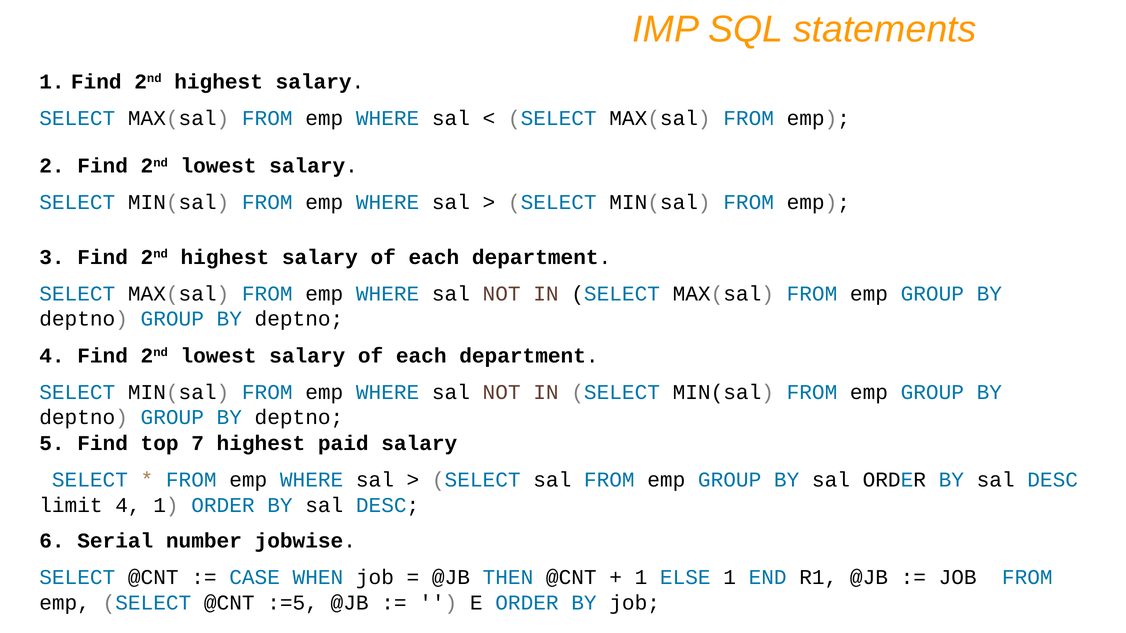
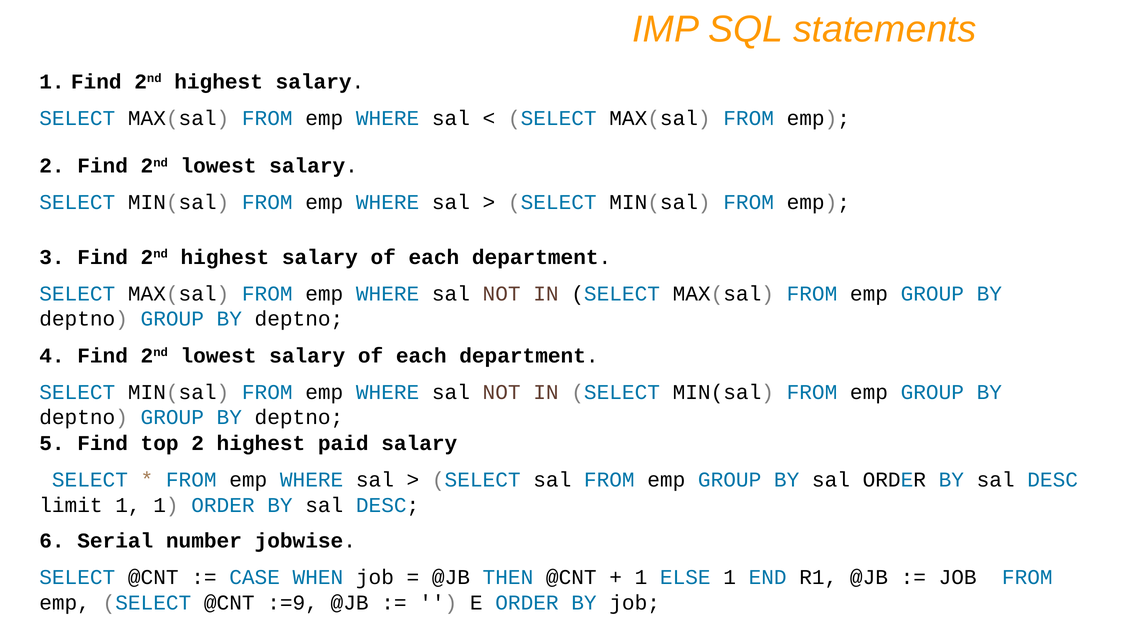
top 7: 7 -> 2
limit 4: 4 -> 1
:=5: :=5 -> :=9
